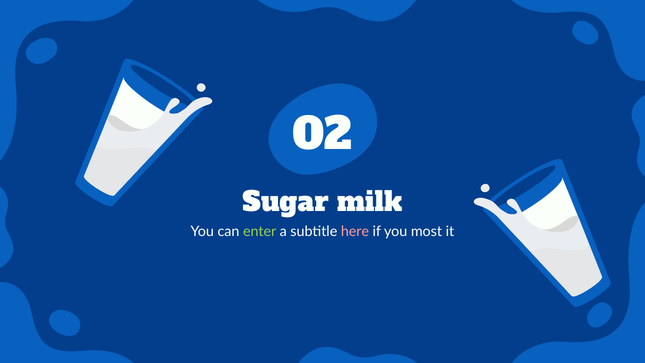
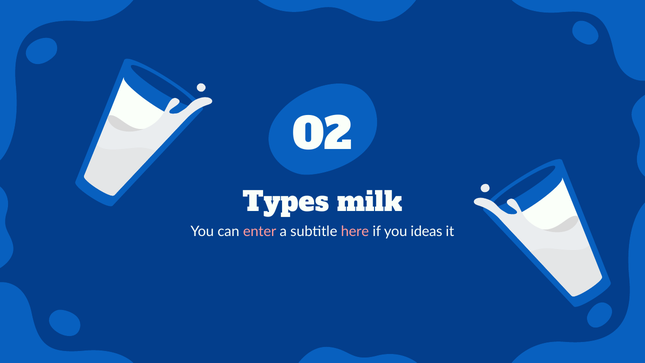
Sugar: Sugar -> Types
enter colour: light green -> pink
most: most -> ideas
